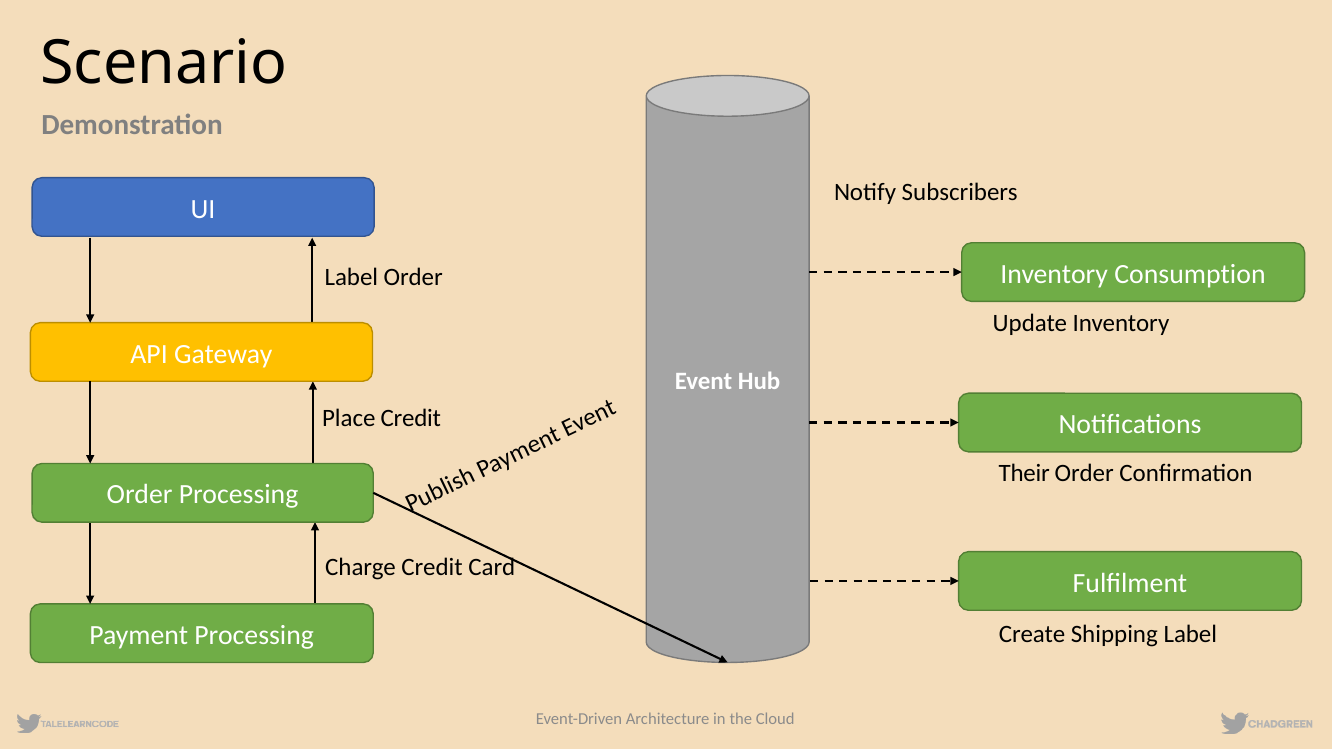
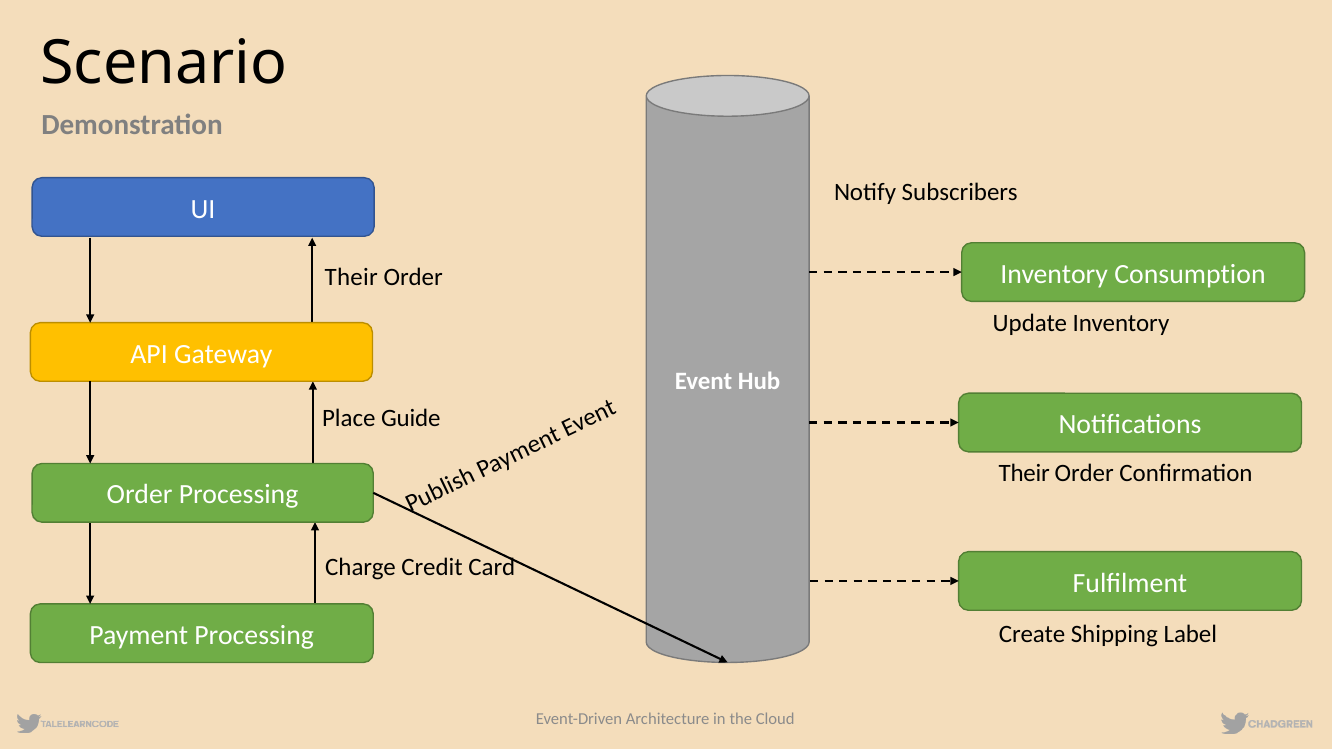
Label at (351, 278): Label -> Their
Place Credit: Credit -> Guide
